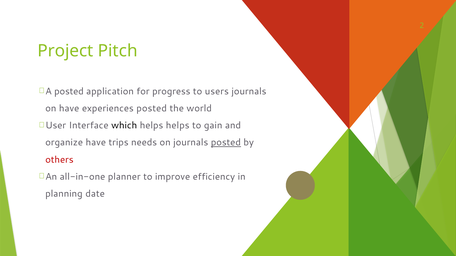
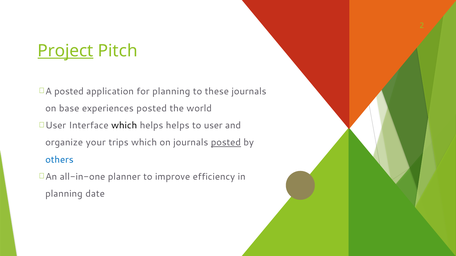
Project underline: none -> present
for progress: progress -> planning
users: users -> these
on have: have -> base
gain: gain -> user
organize have: have -> your
trips needs: needs -> which
others colour: red -> blue
